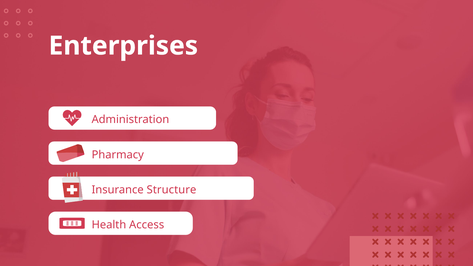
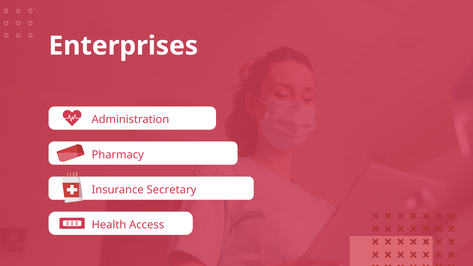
Structure: Structure -> Secretary
